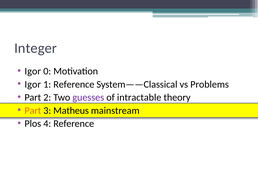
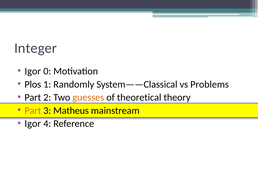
Igor at (33, 85): Igor -> Plos
1 Reference: Reference -> Randomly
guesses colour: purple -> orange
intractable: intractable -> theoretical
Plos at (33, 124): Plos -> Igor
